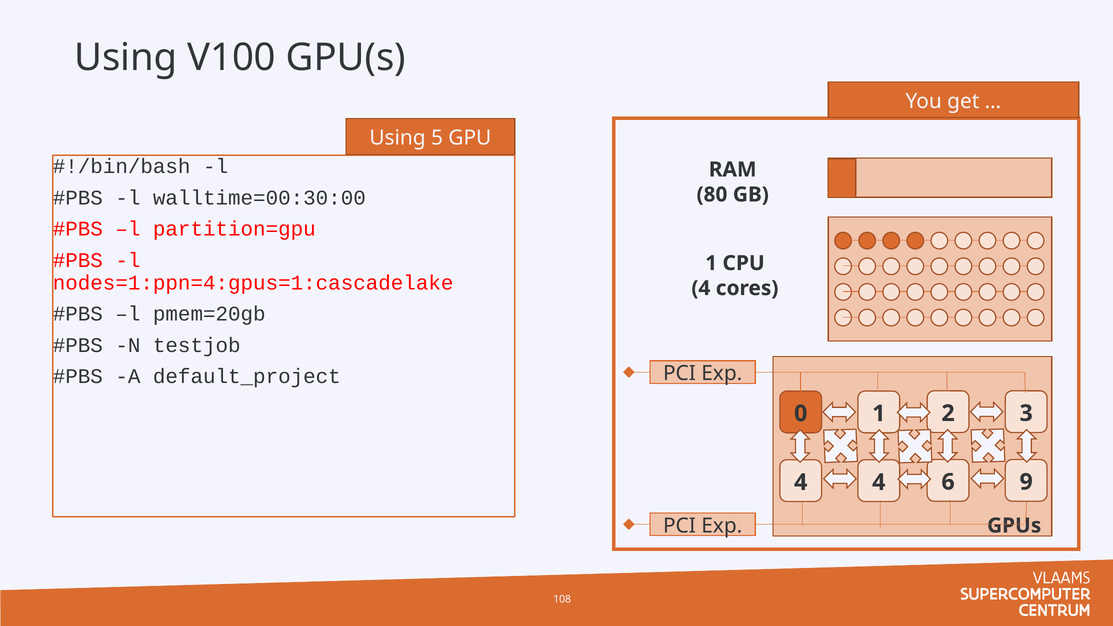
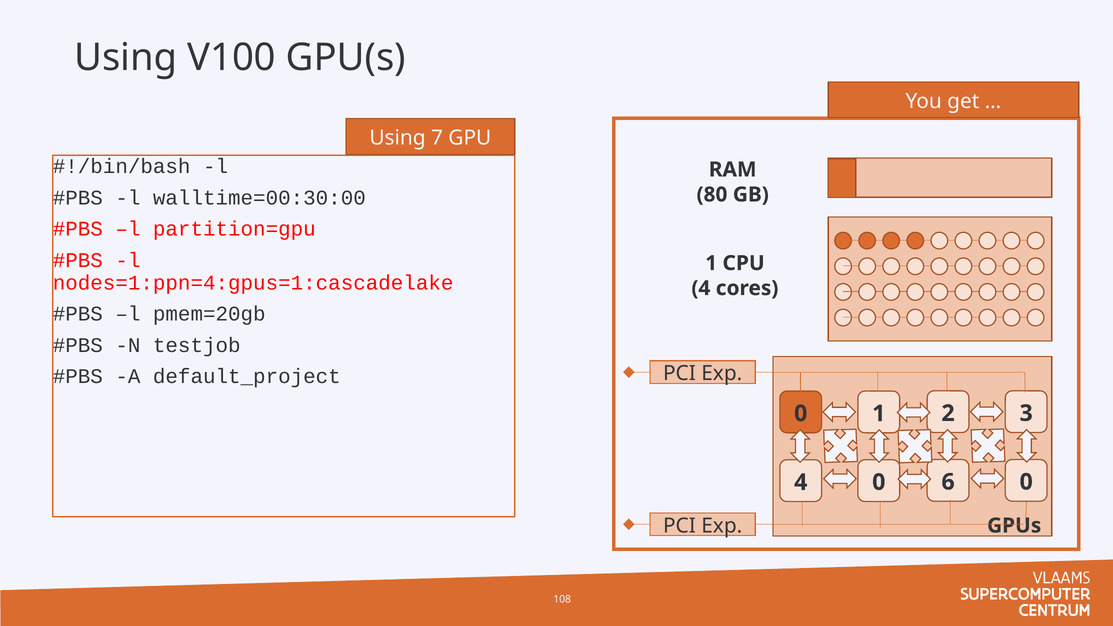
5: 5 -> 7
6 9: 9 -> 0
4 4: 4 -> 0
